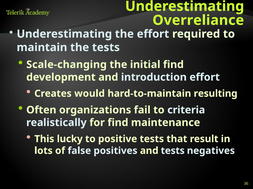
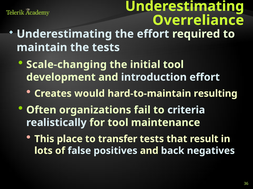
initial find: find -> tool
for find: find -> tool
lucky: lucky -> place
positive: positive -> transfer
and tests: tests -> back
